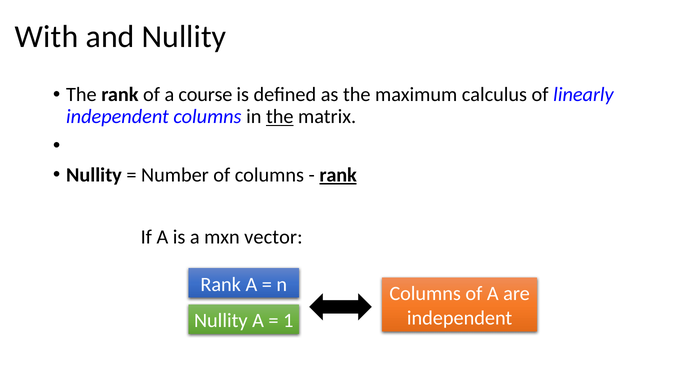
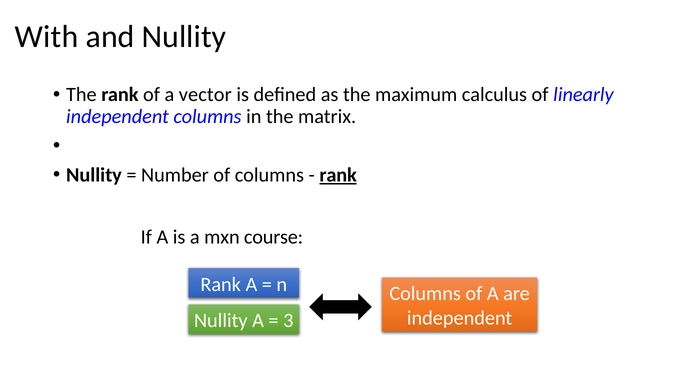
course: course -> vector
the at (280, 117) underline: present -> none
vector: vector -> course
1: 1 -> 3
